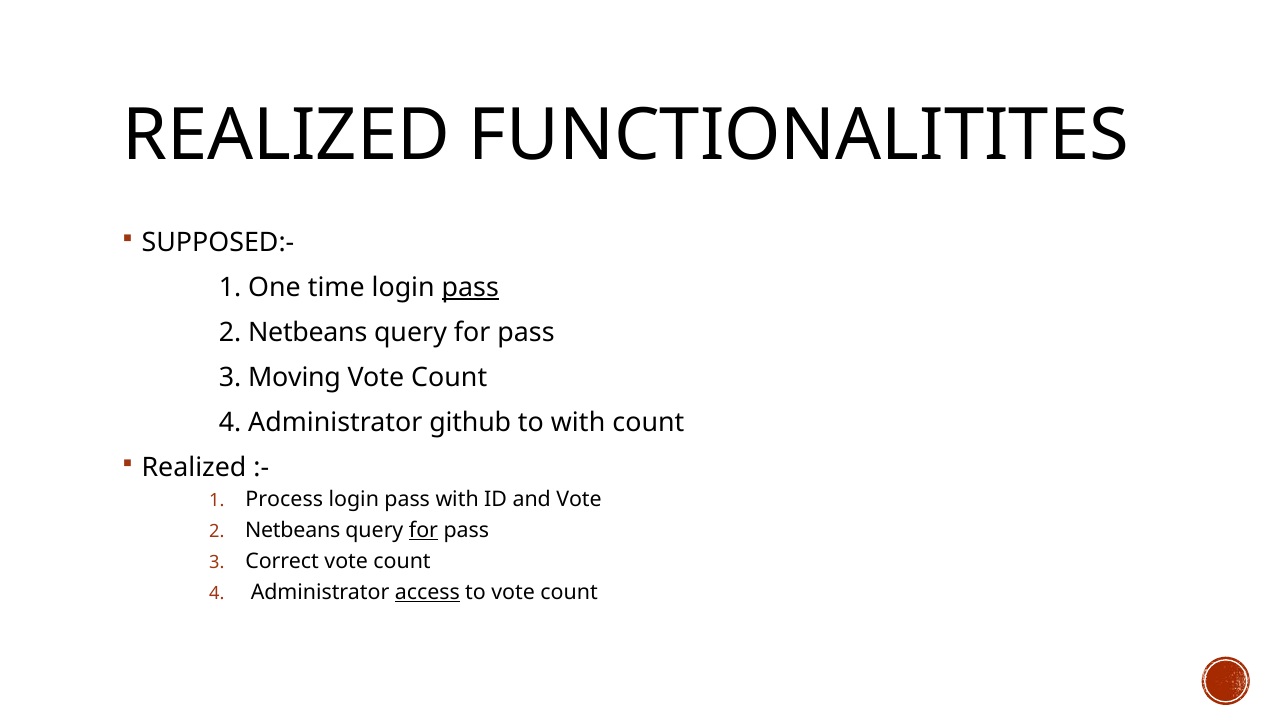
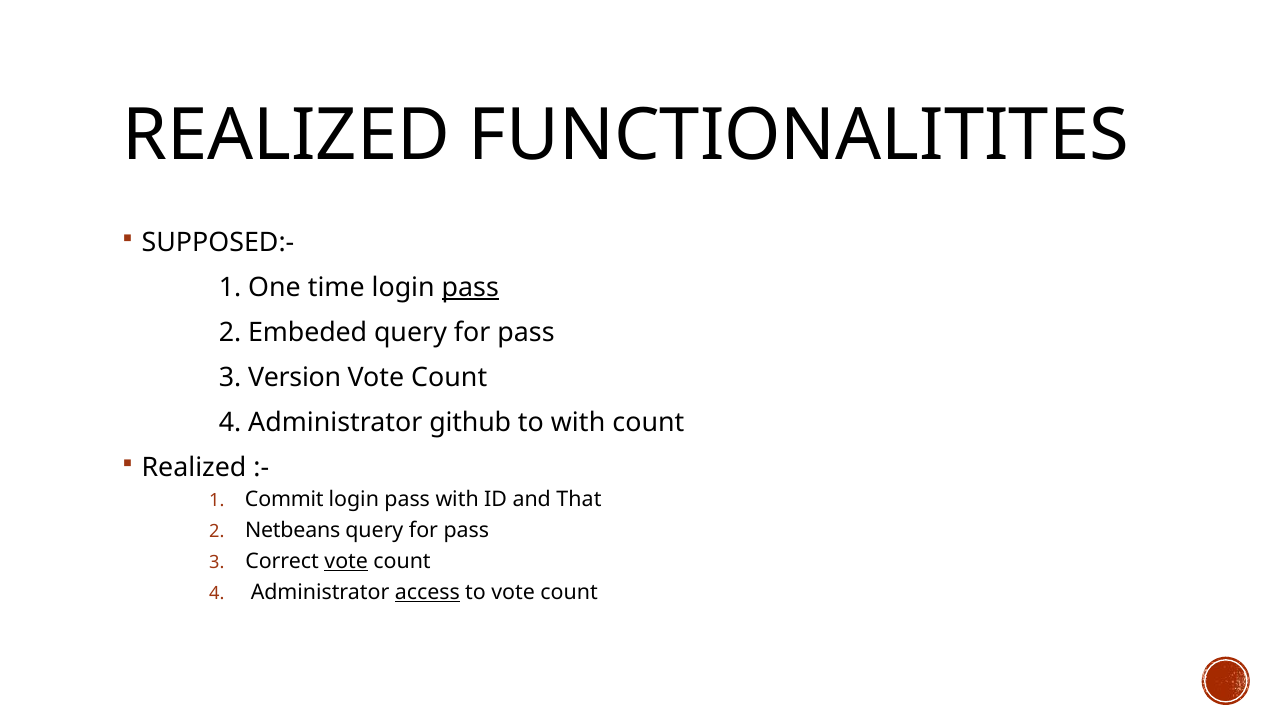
Netbeans at (308, 333): Netbeans -> Embeded
Moving: Moving -> Version
Process: Process -> Commit
and Vote: Vote -> That
for at (423, 530) underline: present -> none
vote at (346, 561) underline: none -> present
